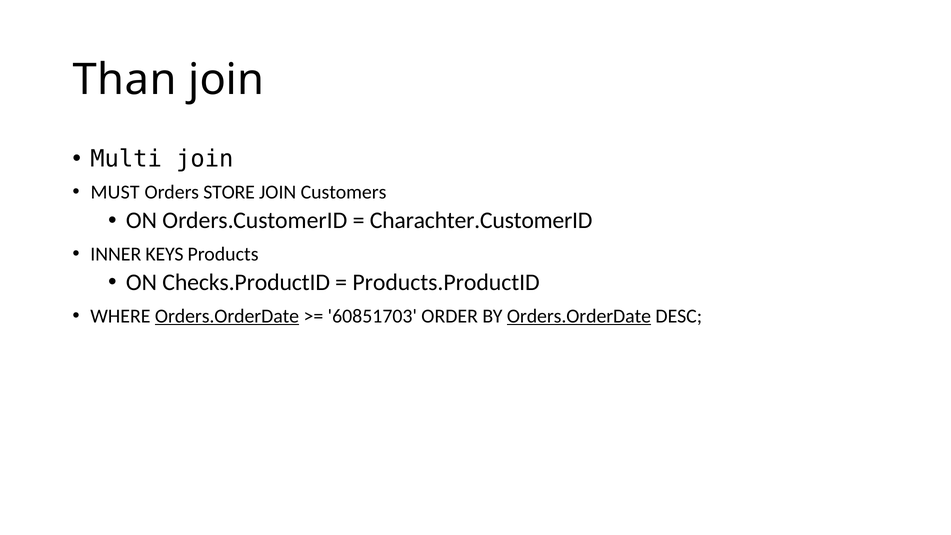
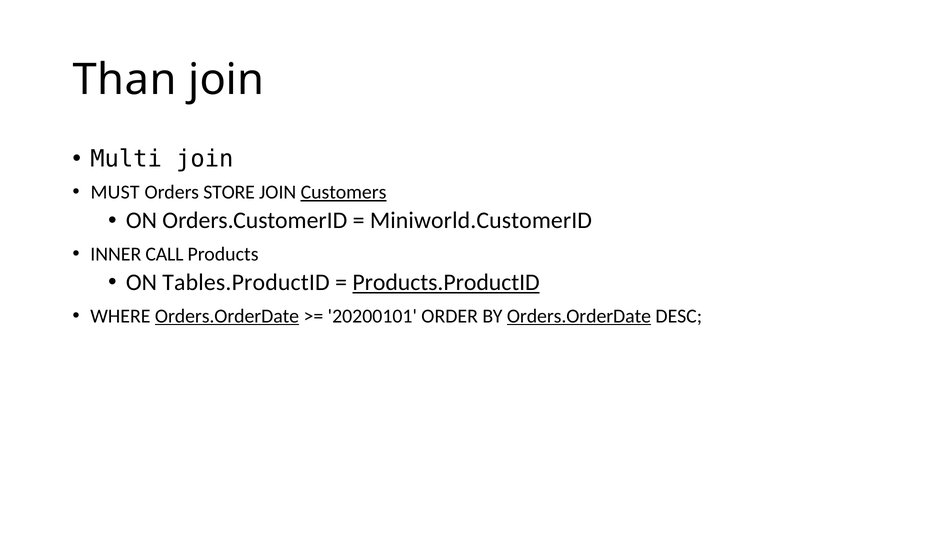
Customers underline: none -> present
Charachter.CustomerID: Charachter.CustomerID -> Miniworld.CustomerID
KEYS: KEYS -> CALL
Checks.ProductID: Checks.ProductID -> Tables.ProductID
Products.ProductID underline: none -> present
60851703: 60851703 -> 20200101
